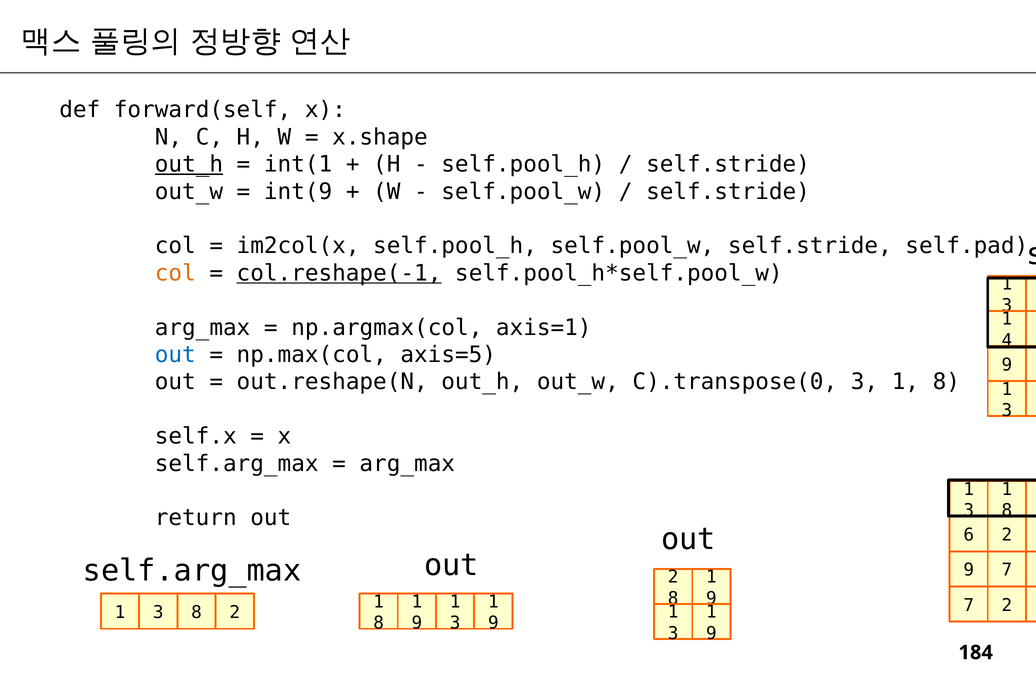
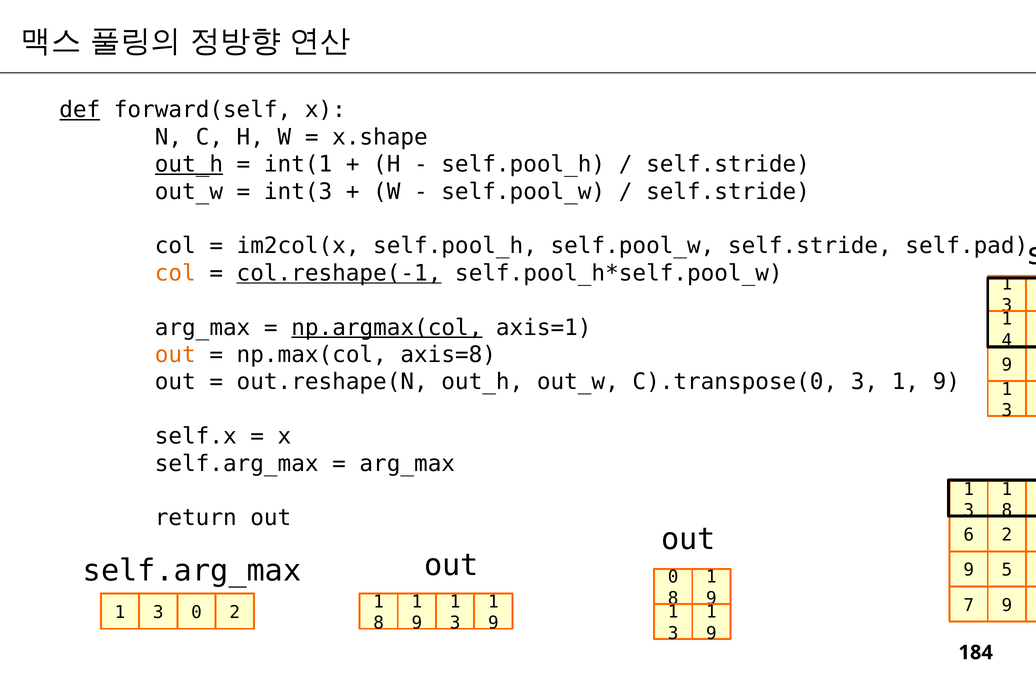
def underline: none -> present
int(9: int(9 -> int(3
np.argmax(col underline: none -> present
out at (175, 355) colour: blue -> orange
axis=5: axis=5 -> axis=8
C).transpose(0 3 1 8: 8 -> 9
out 2: 2 -> 0
9 7: 7 -> 5
7 2: 2 -> 9
3 8: 8 -> 0
